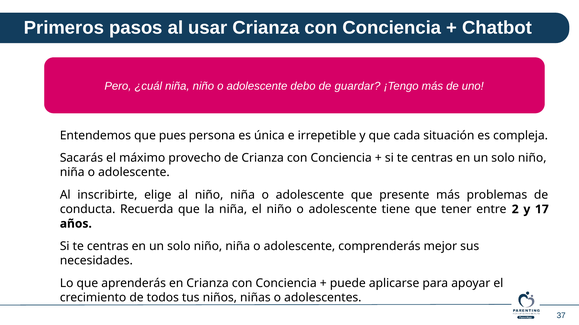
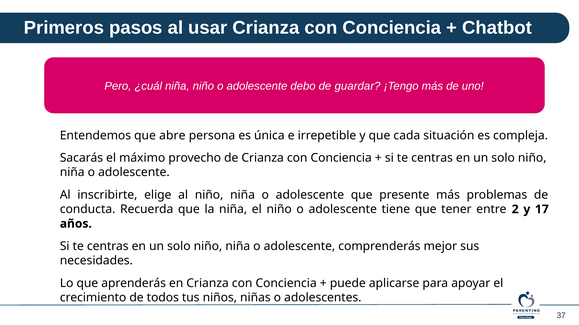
pues: pues -> abre
